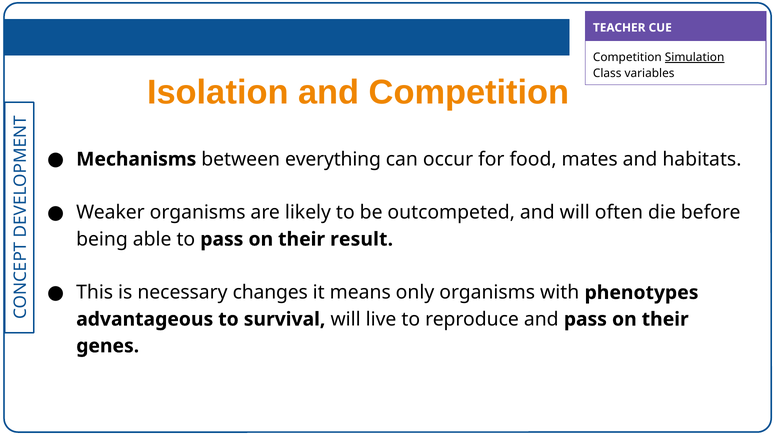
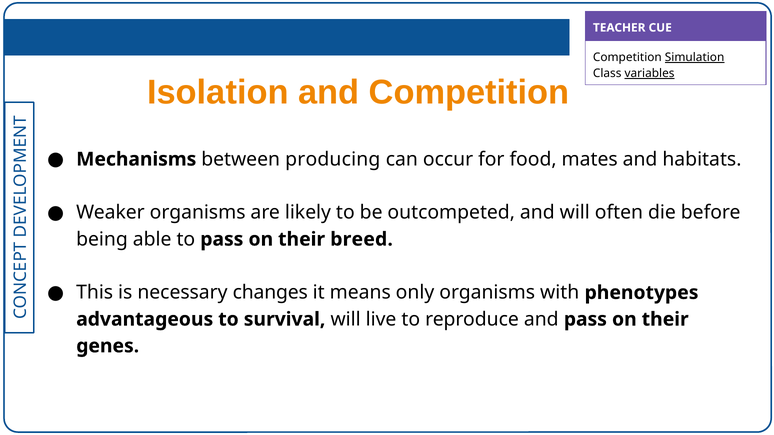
variables underline: none -> present
everything: everything -> producing
result: result -> breed
